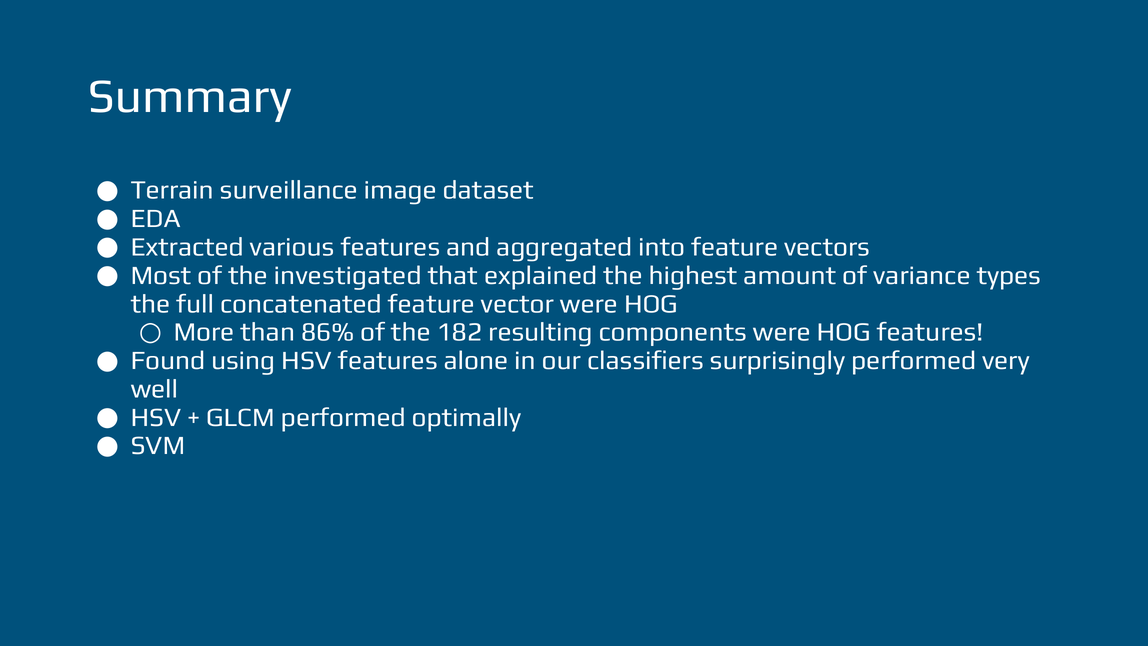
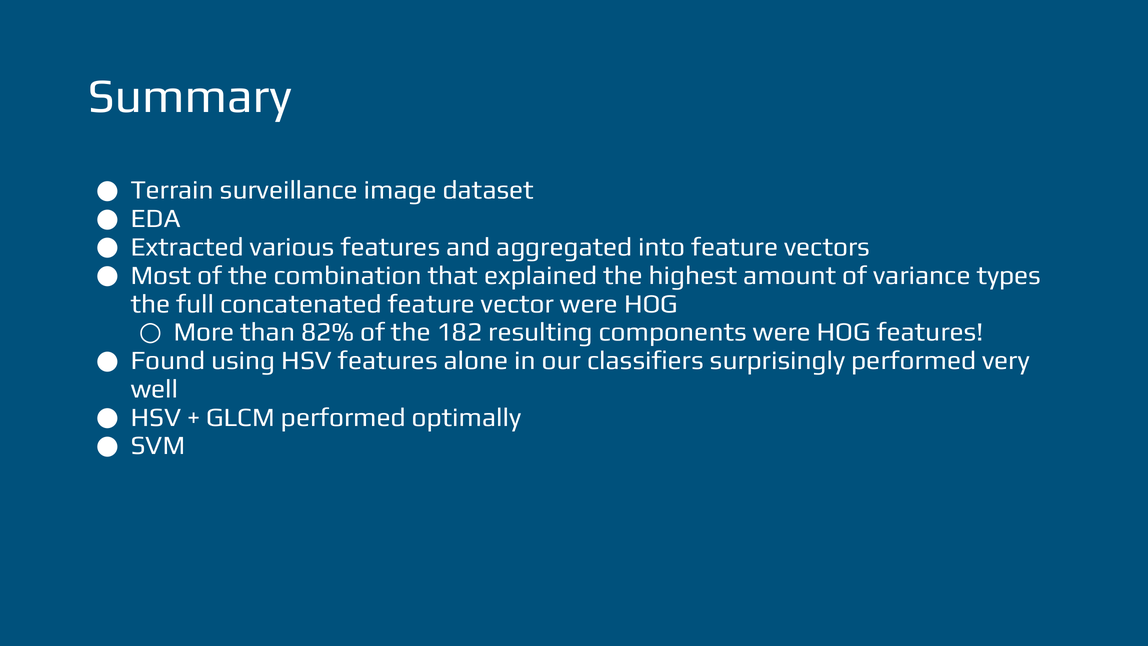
investigated: investigated -> combination
86%: 86% -> 82%
